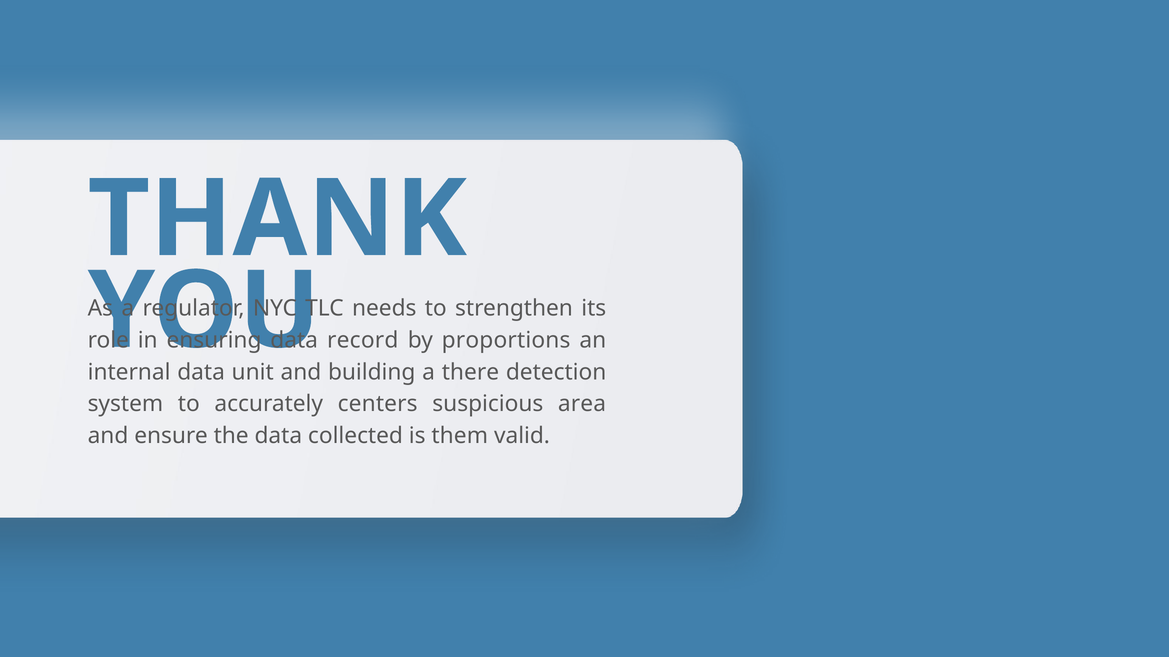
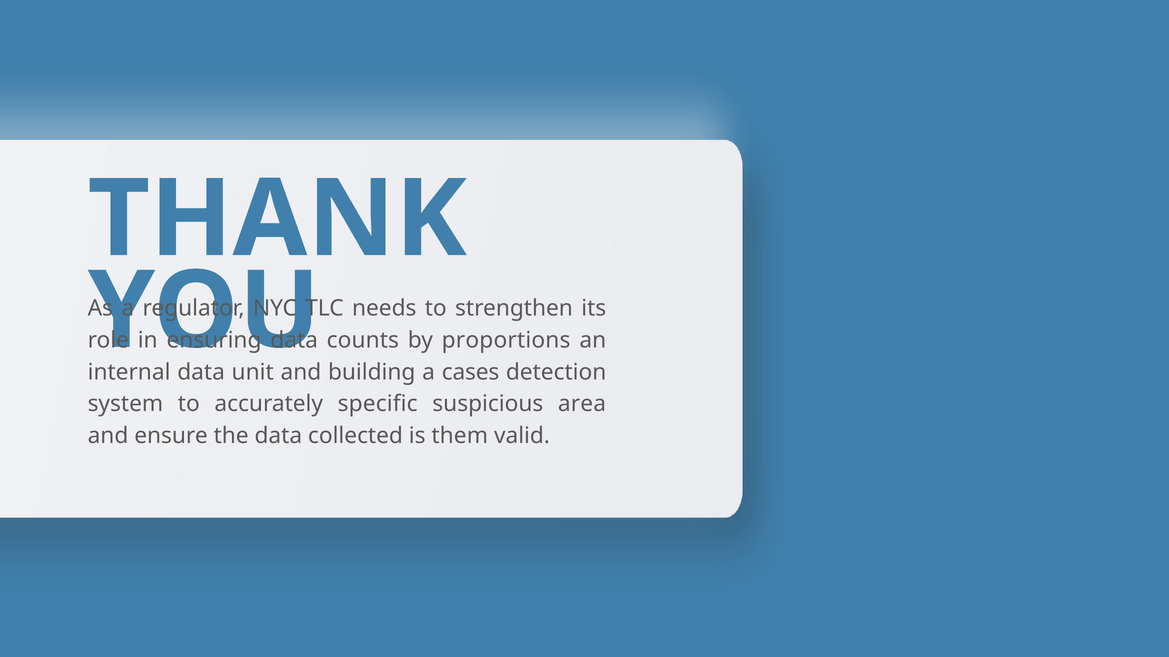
record: record -> counts
there: there -> cases
centers: centers -> specific
